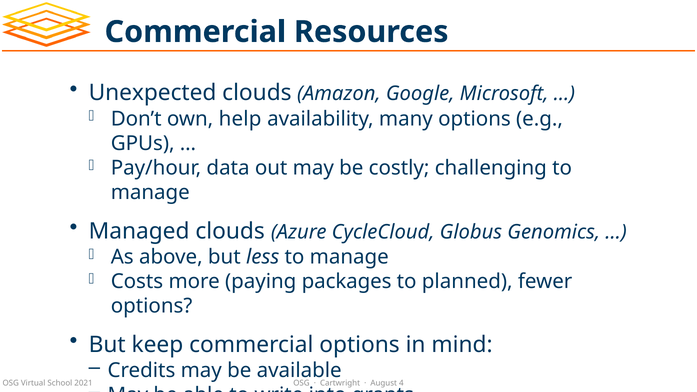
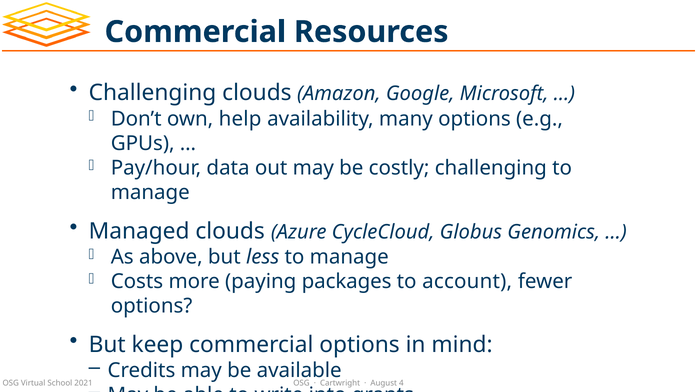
Unexpected at (153, 93): Unexpected -> Challenging
planned: planned -> account
